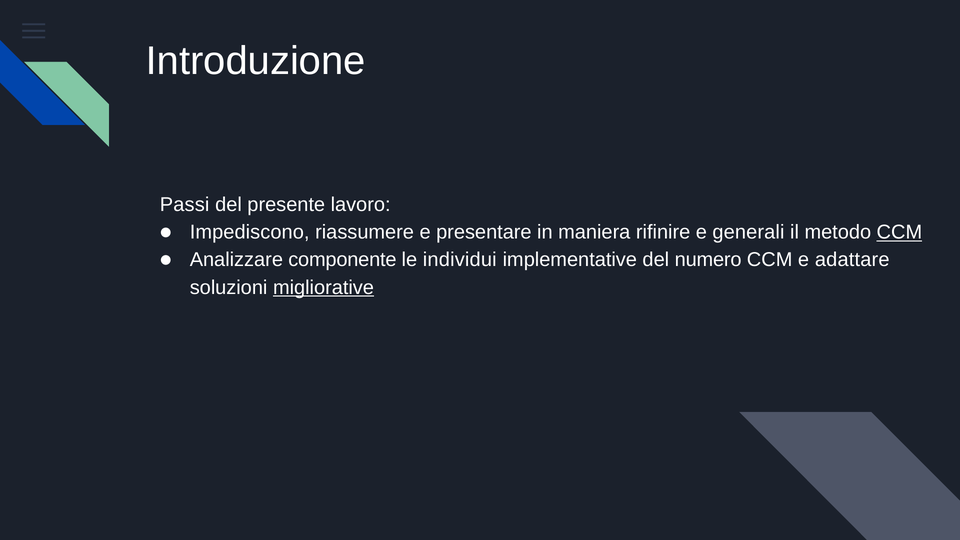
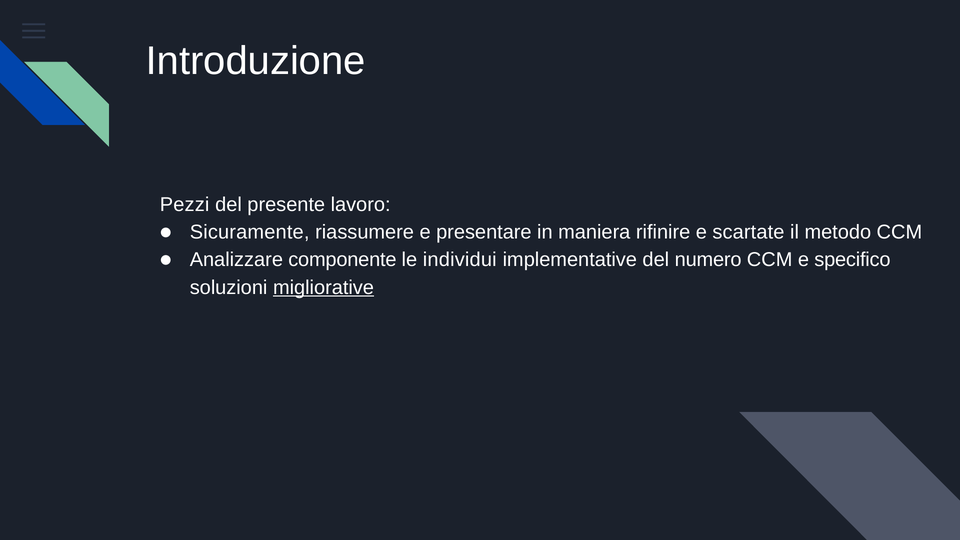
Passi: Passi -> Pezzi
Impediscono: Impediscono -> Sicuramente
generali: generali -> scartate
CCM at (899, 232) underline: present -> none
adattare: adattare -> specifico
